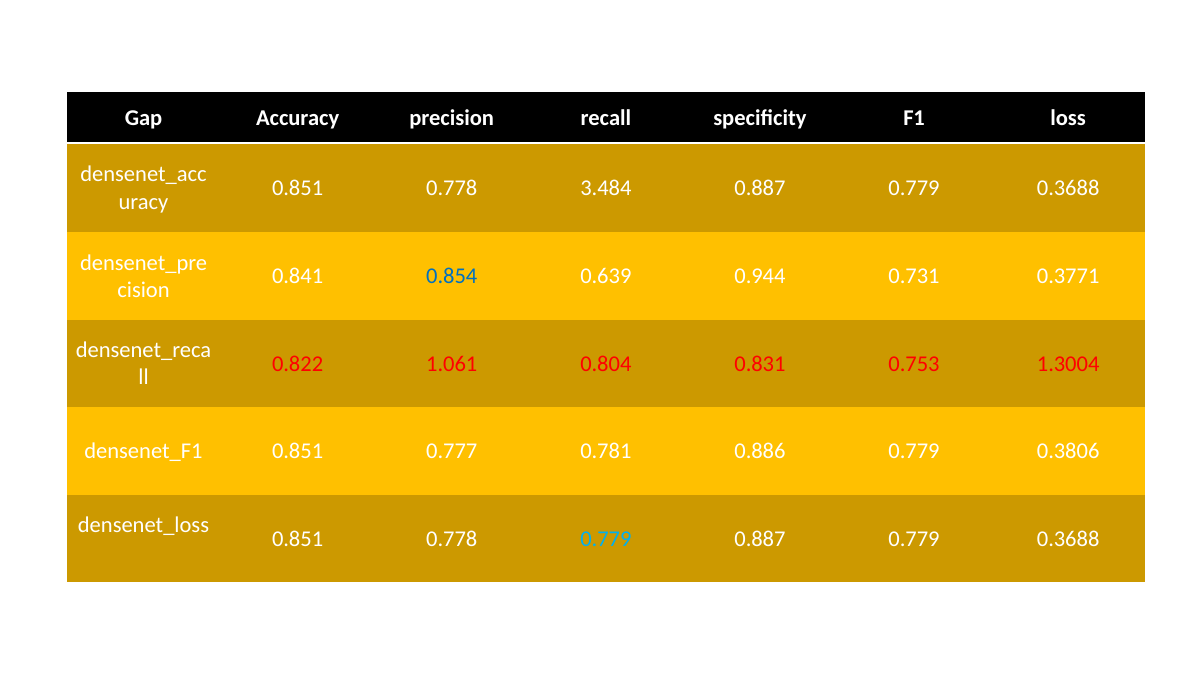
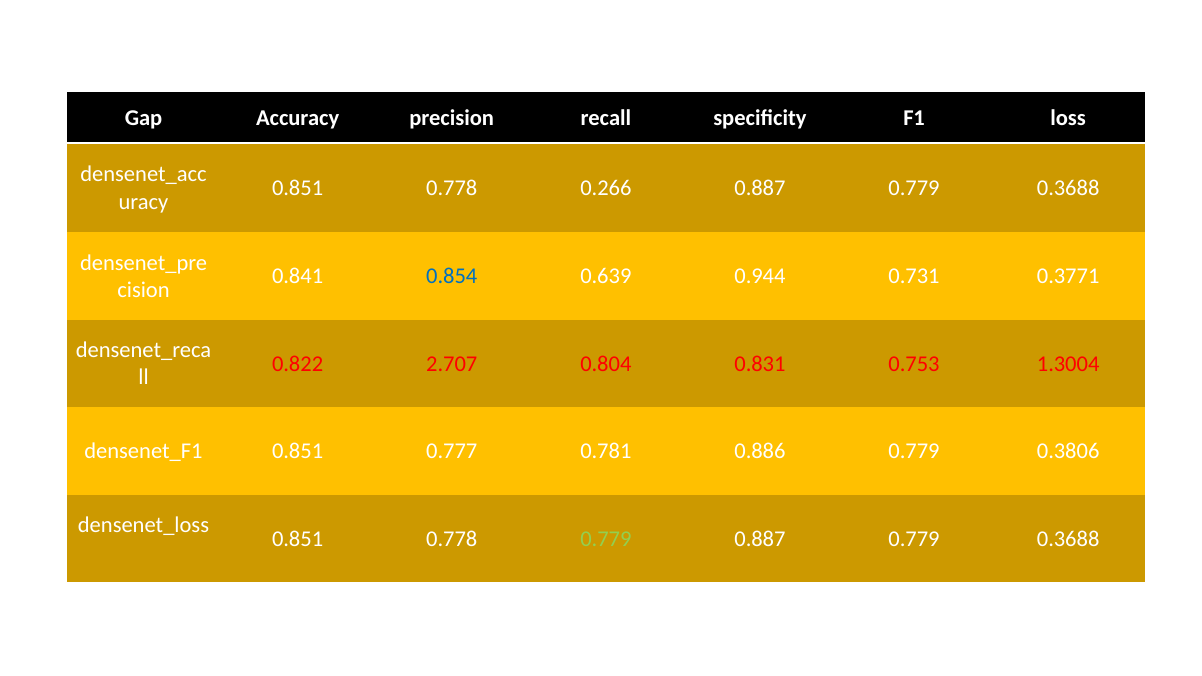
3.484: 3.484 -> 0.266
1.061: 1.061 -> 2.707
0.779 at (606, 539) colour: light blue -> light green
